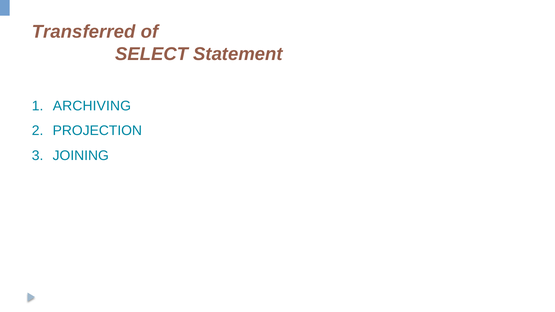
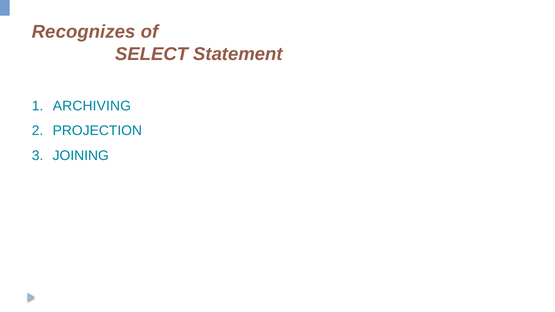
Transferred: Transferred -> Recognizes
